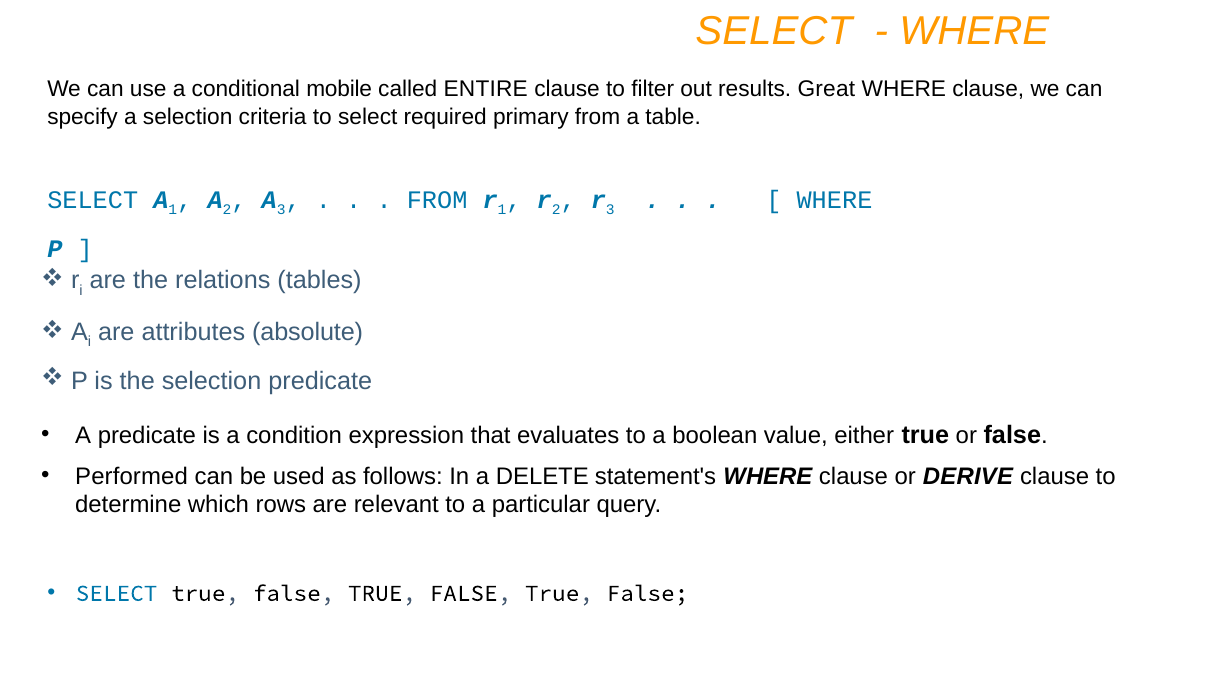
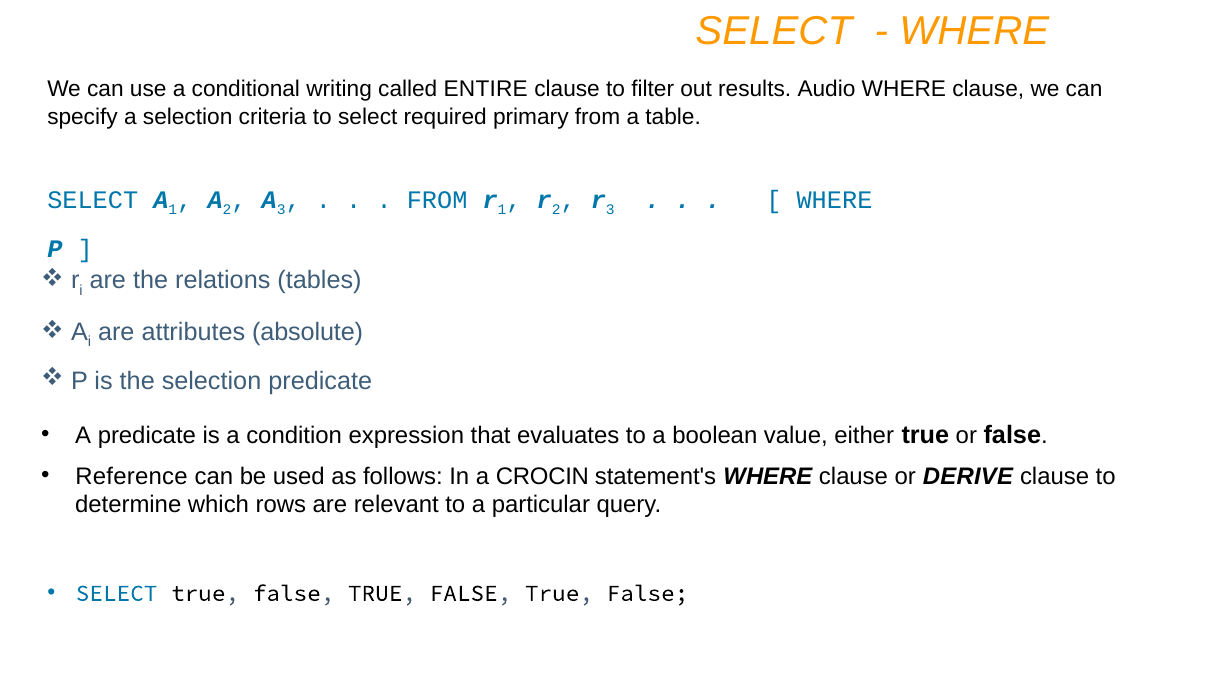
mobile: mobile -> writing
Great: Great -> Audio
Performed: Performed -> Reference
DELETE: DELETE -> CROCIN
